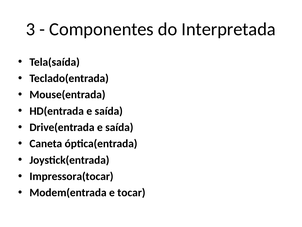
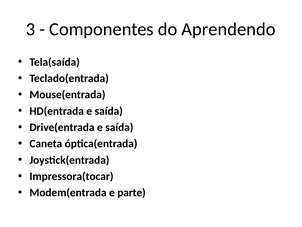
Interpretada: Interpretada -> Aprendendo
tocar: tocar -> parte
